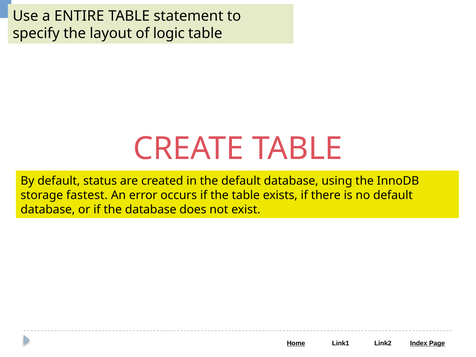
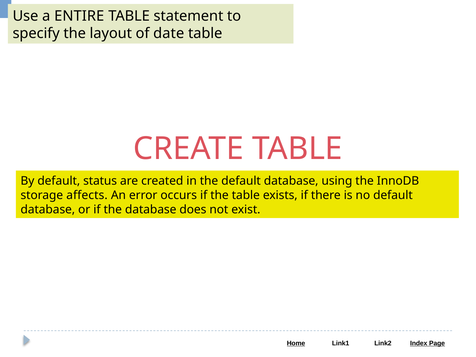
logic: logic -> date
fastest: fastest -> affects
